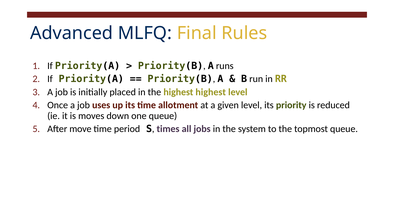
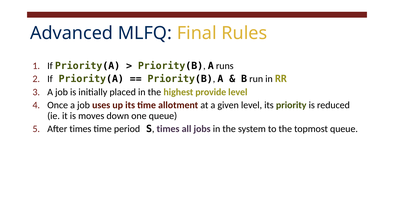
highest highest: highest -> provide
After move: move -> times
